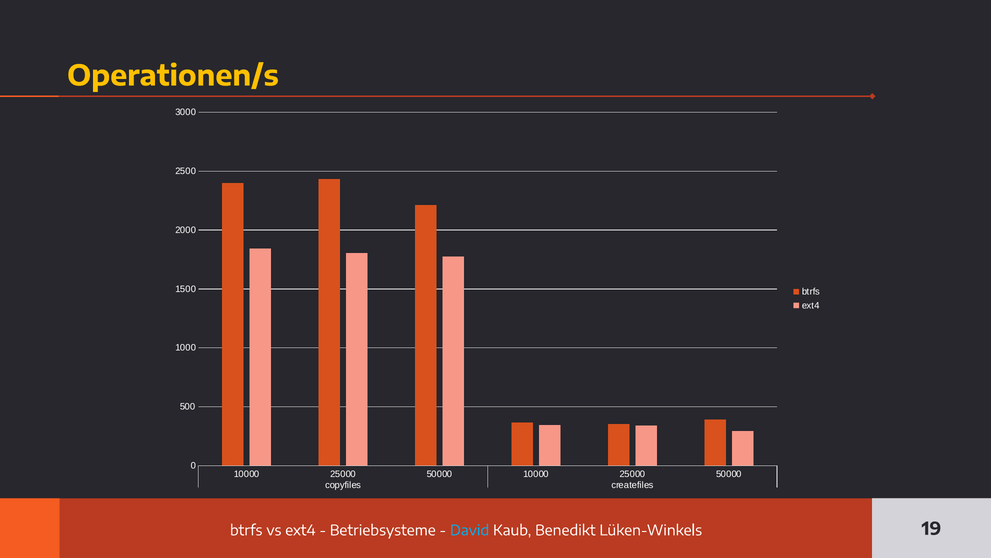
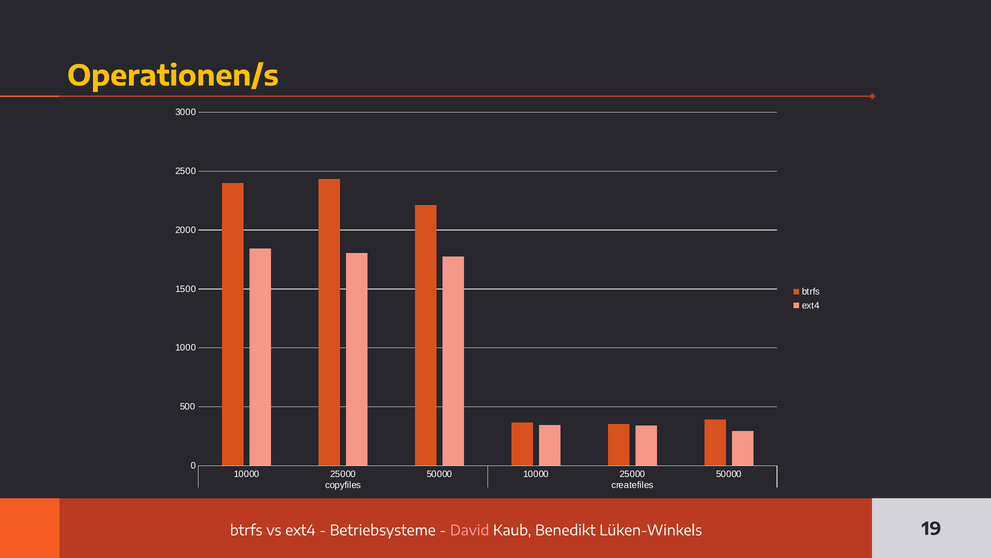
David colour: light blue -> pink
